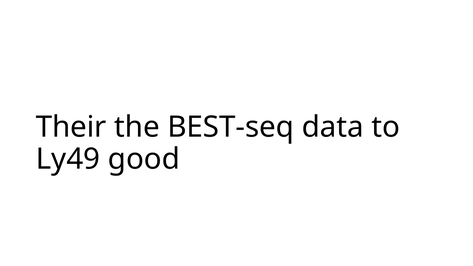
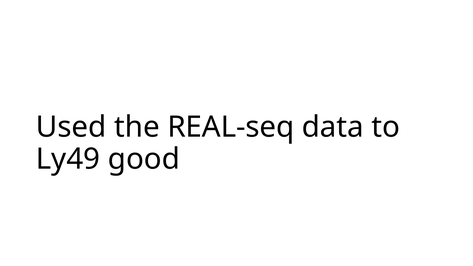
Their: Their -> Used
BEST-seq: BEST-seq -> REAL-seq
